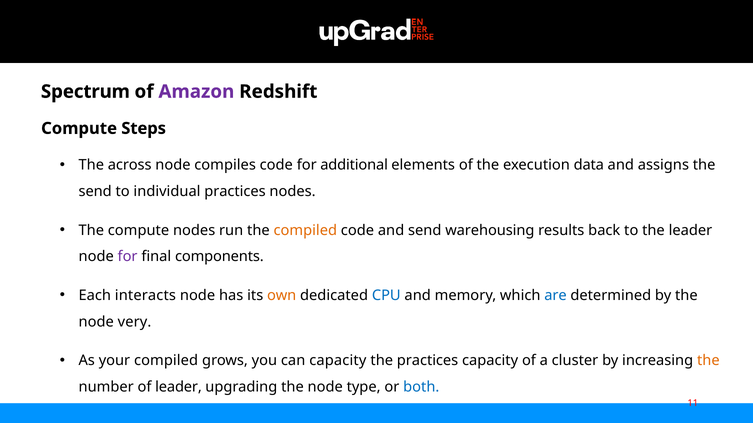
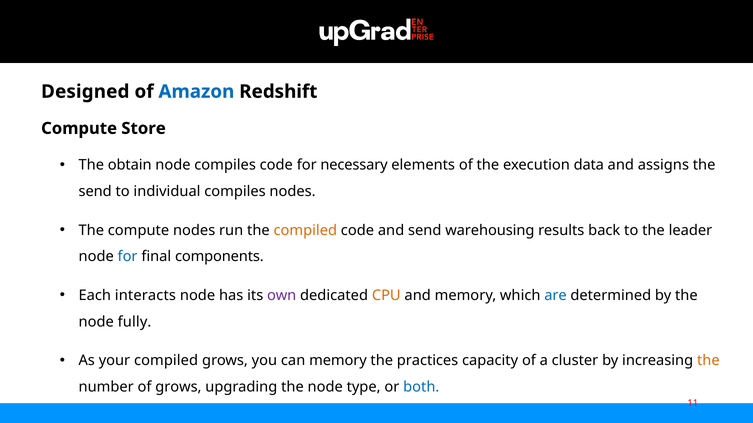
Spectrum: Spectrum -> Designed
Amazon colour: purple -> blue
Steps: Steps -> Store
across: across -> obtain
additional: additional -> necessary
individual practices: practices -> compiles
for at (128, 257) colour: purple -> blue
own colour: orange -> purple
CPU colour: blue -> orange
very: very -> fully
can capacity: capacity -> memory
of leader: leader -> grows
